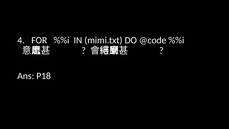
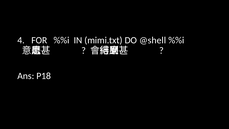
@code: @code -> @shell
